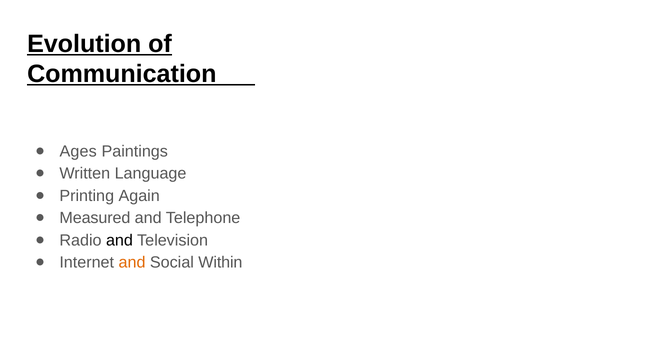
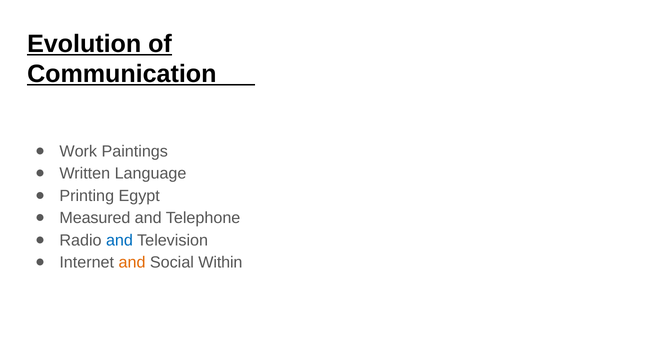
Ages: Ages -> Work
Again: Again -> Egypt
and at (119, 241) colour: black -> blue
